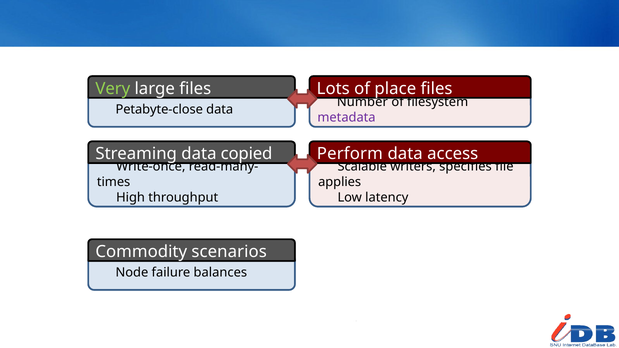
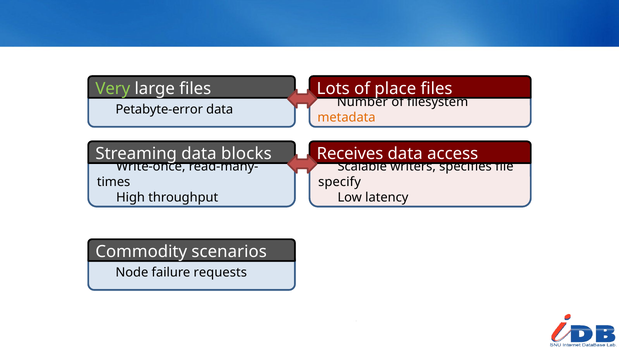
Petabyte-close: Petabyte-close -> Petabyte-error
metadata colour: purple -> orange
copied: copied -> blocks
Perform: Perform -> Receives
applies: applies -> specify
balances: balances -> requests
